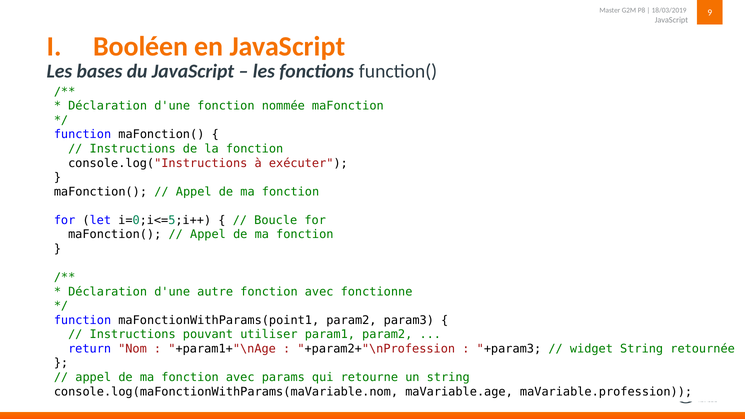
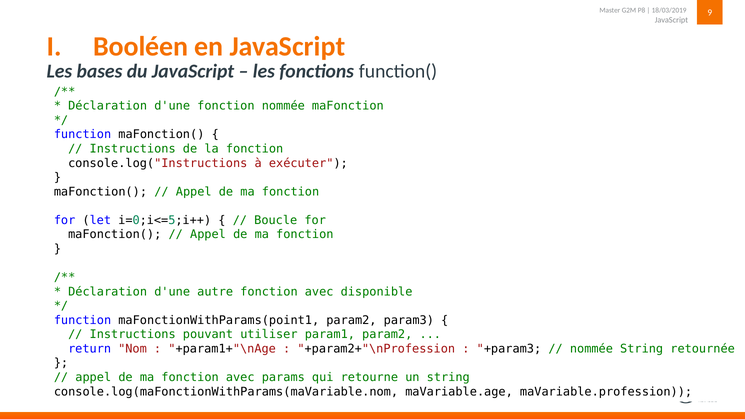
fonctionne: fonctionne -> disponible
widget at (591, 349): widget -> nommée
